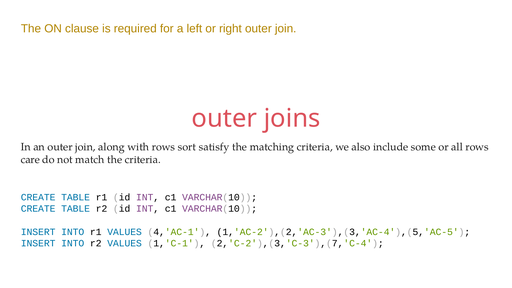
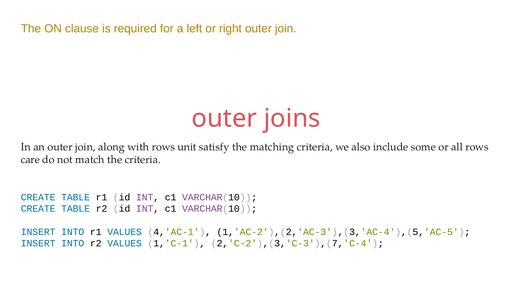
sort: sort -> unit
